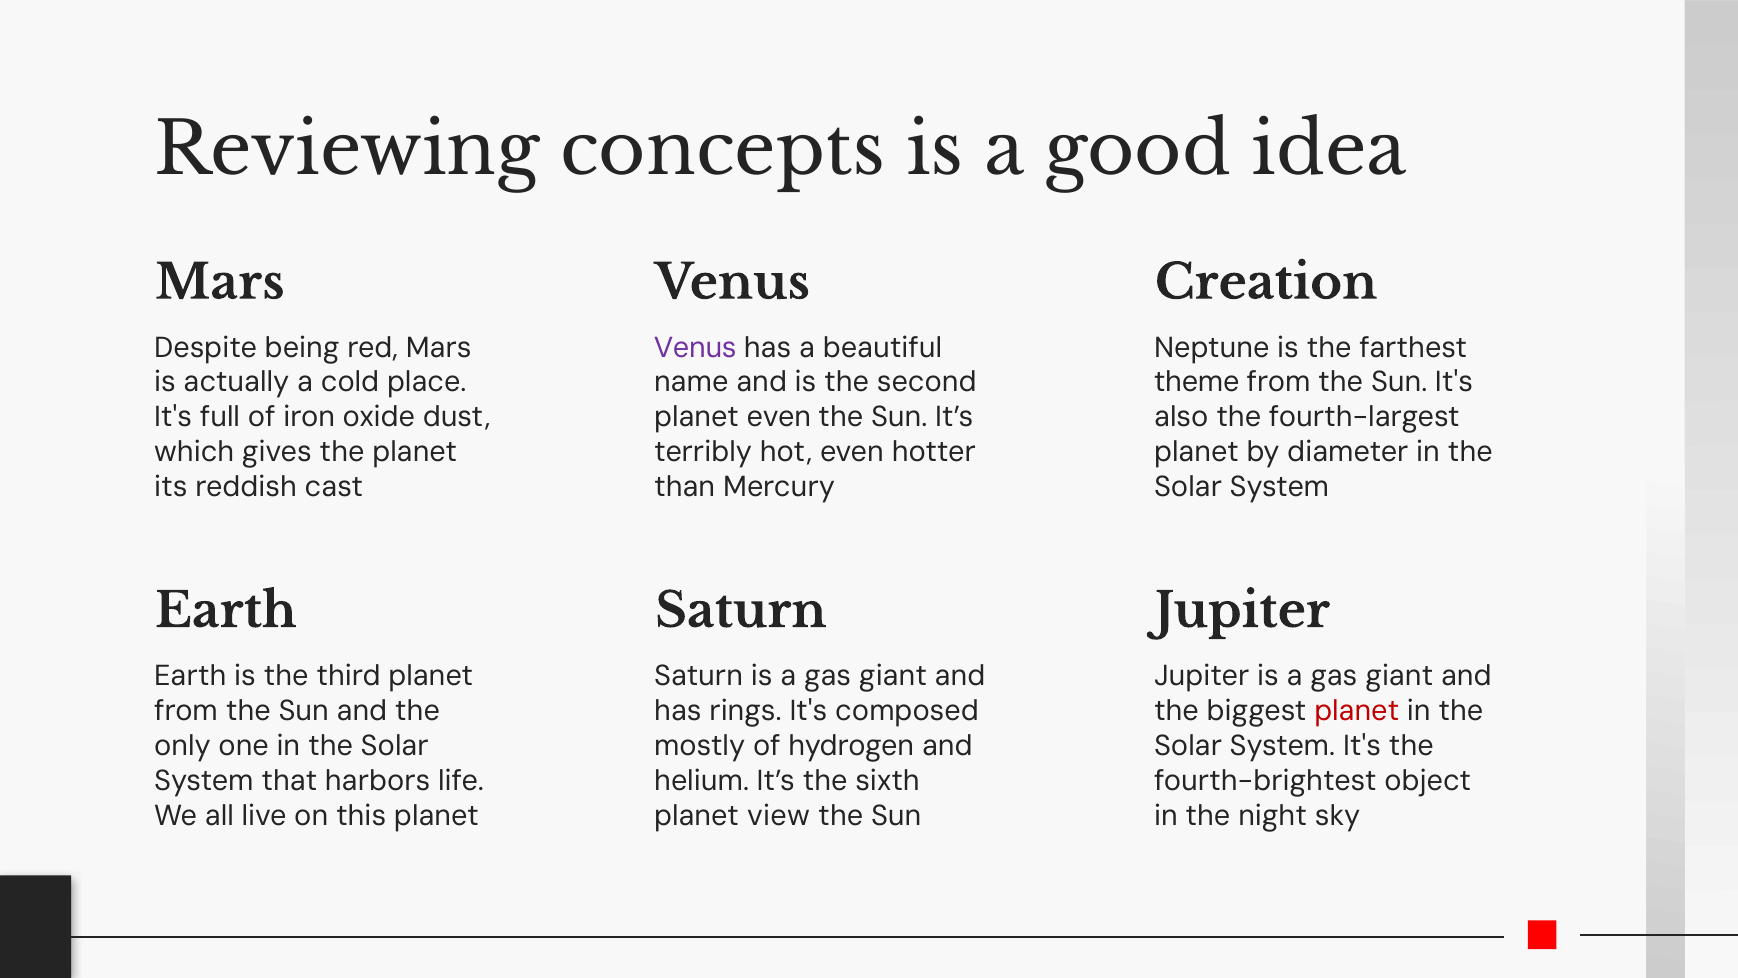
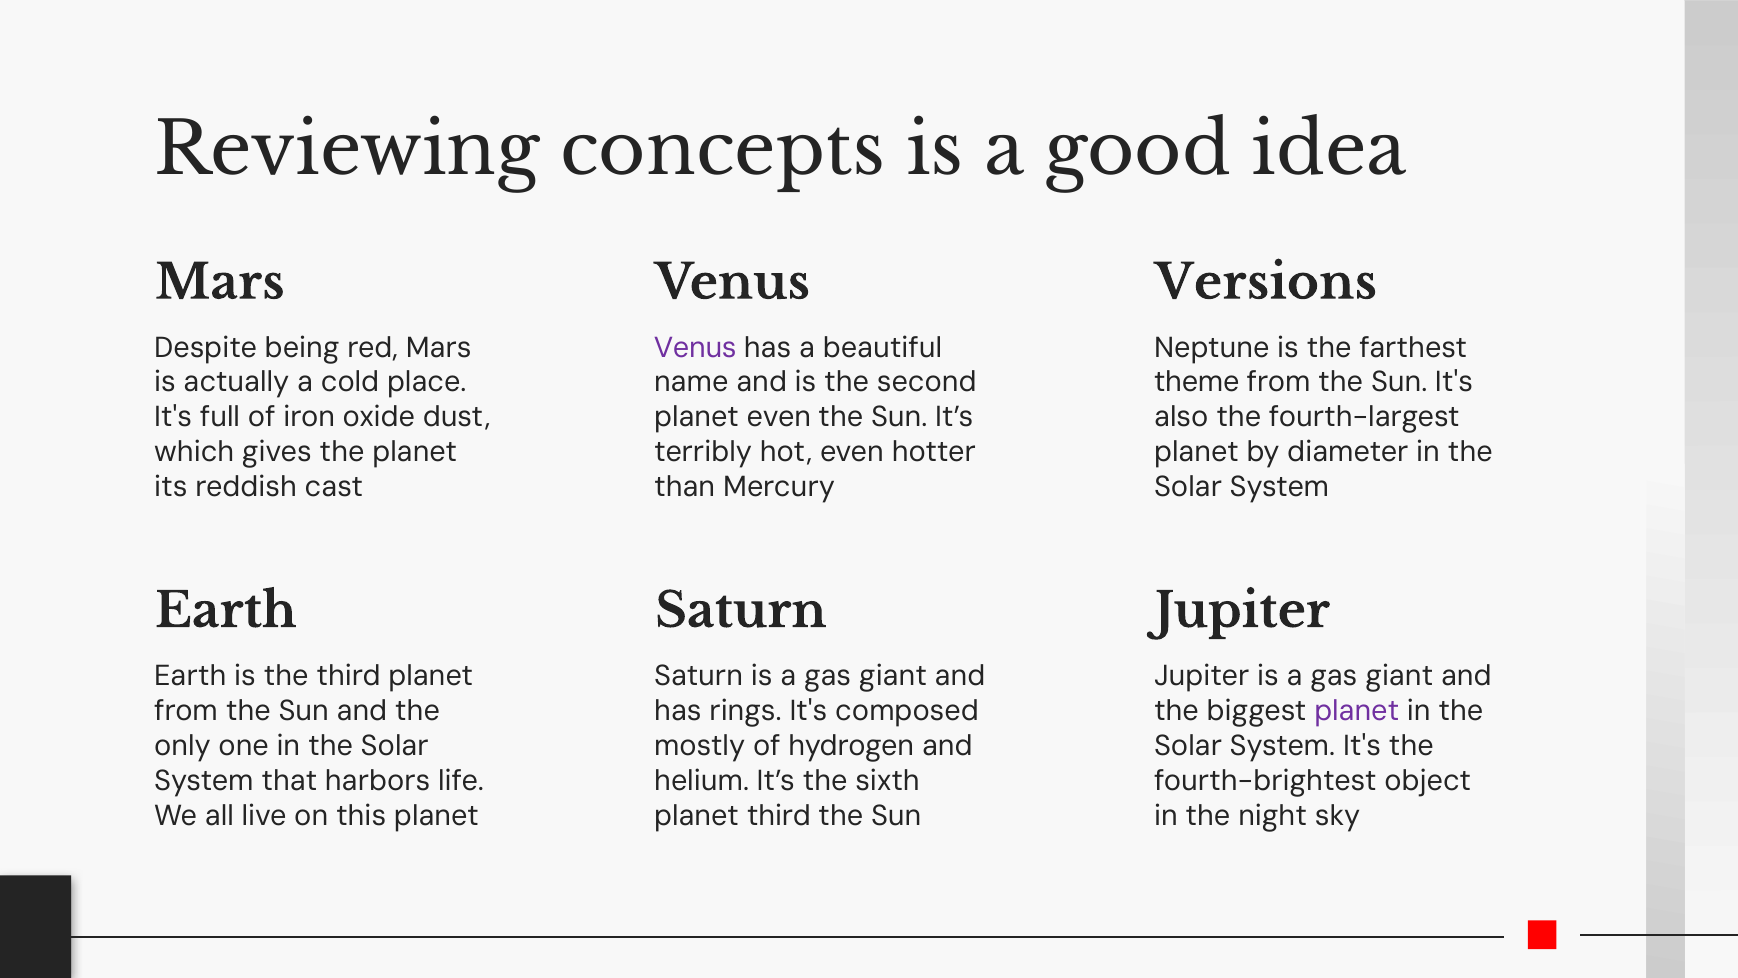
Creation: Creation -> Versions
planet at (1357, 711) colour: red -> purple
planet view: view -> third
